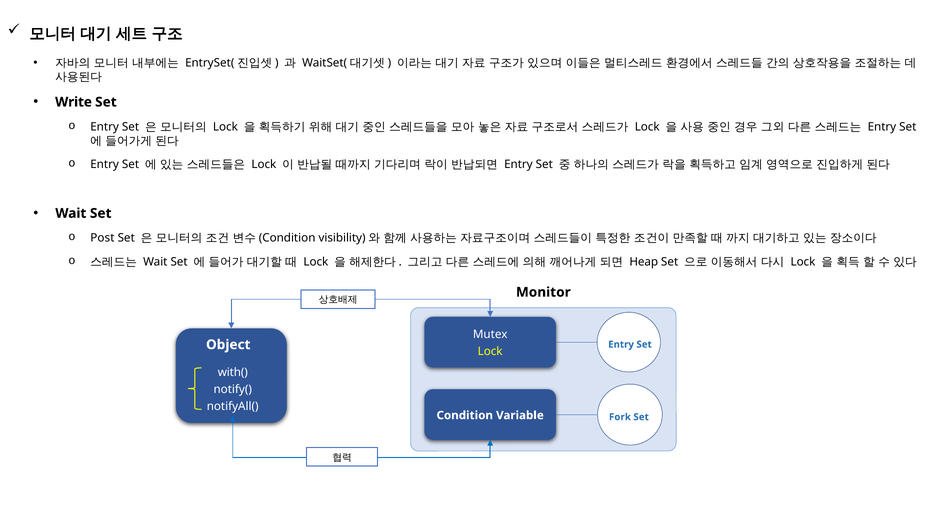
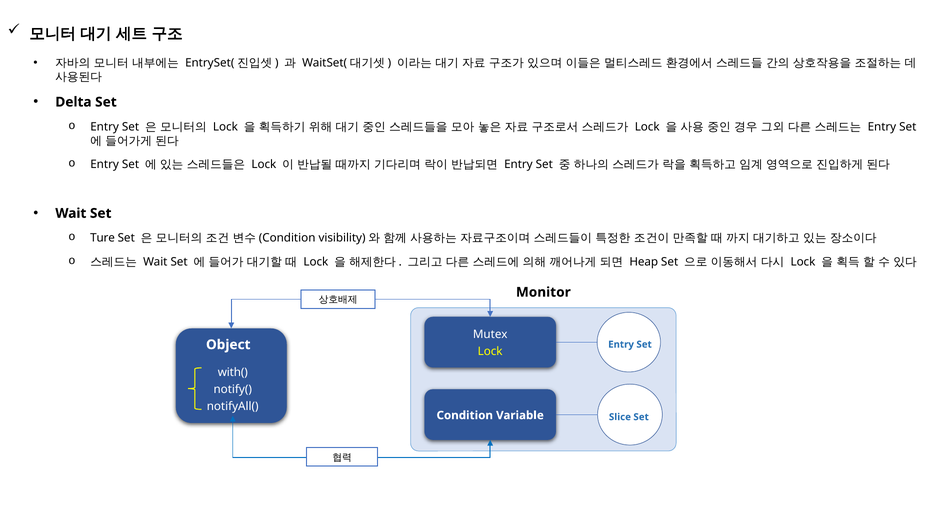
Write: Write -> Delta
Post: Post -> Ture
Fork: Fork -> Slice
